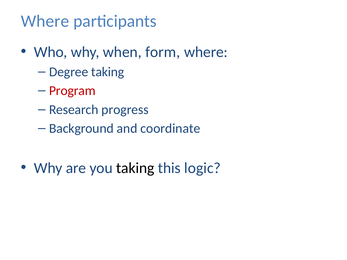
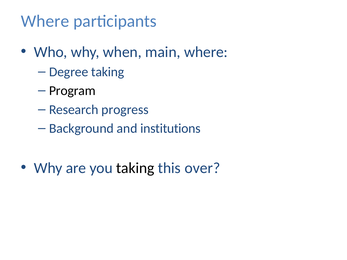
form: form -> main
Program colour: red -> black
coordinate: coordinate -> institutions
logic: logic -> over
